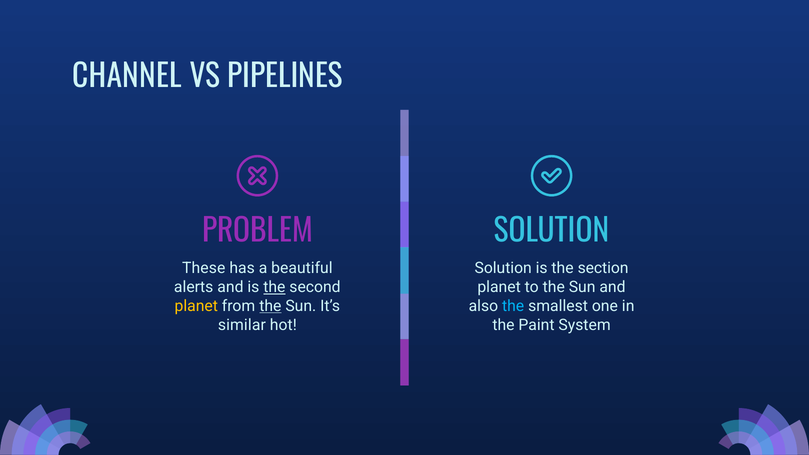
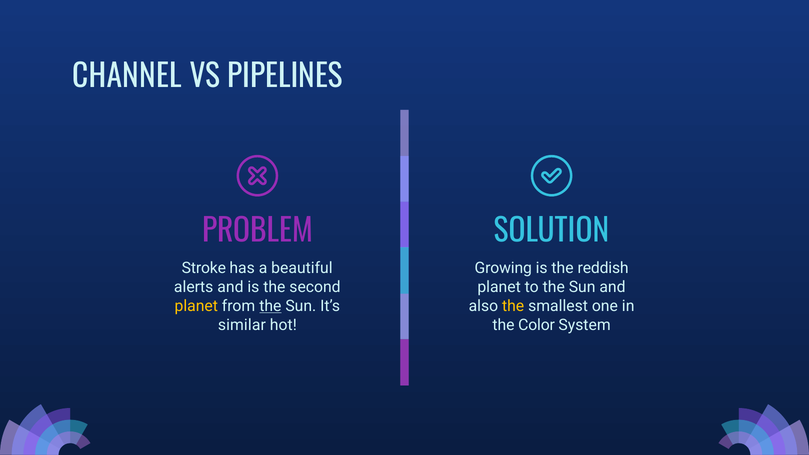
These: These -> Stroke
Solution at (503, 268): Solution -> Growing
section: section -> reddish
the at (274, 287) underline: present -> none
the at (513, 306) colour: light blue -> yellow
Paint: Paint -> Color
